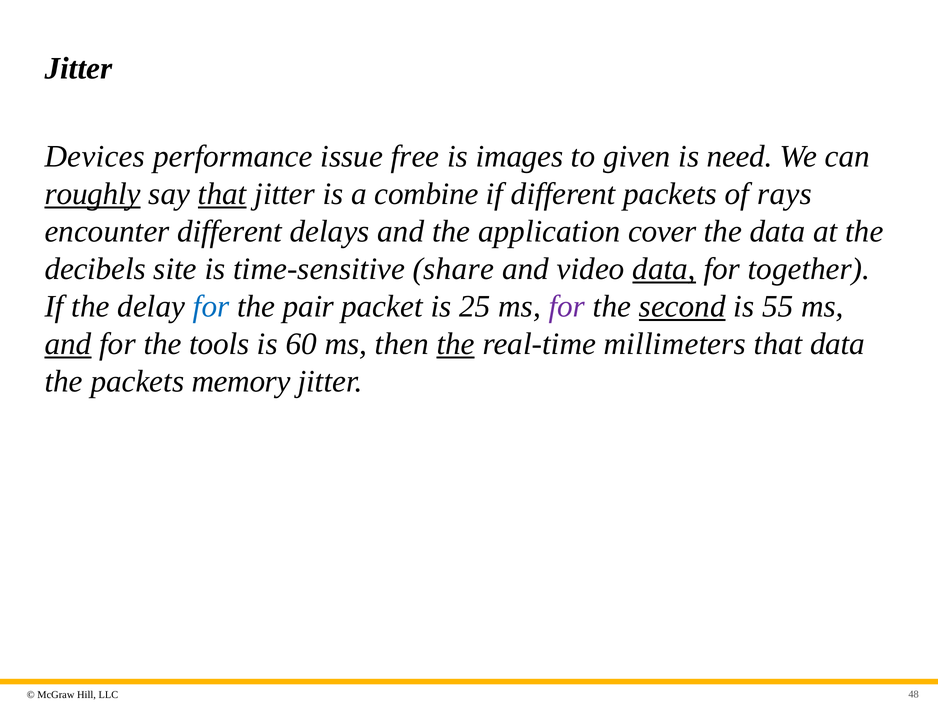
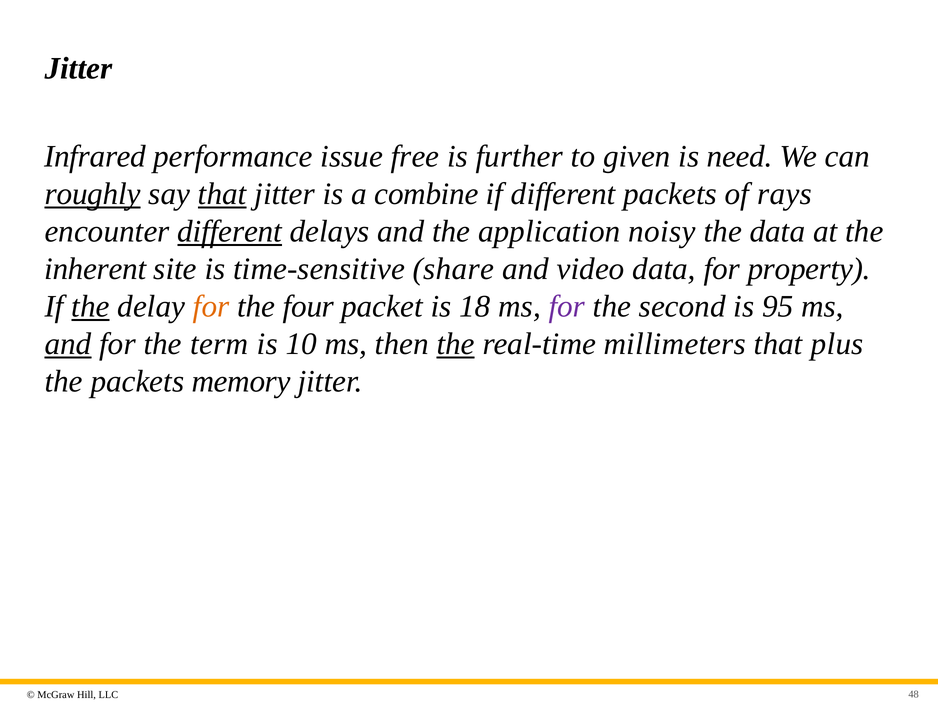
Devices: Devices -> Infrared
images: images -> further
different at (230, 232) underline: none -> present
cover: cover -> noisy
decibels: decibels -> inherent
data at (664, 269) underline: present -> none
together: together -> property
the at (91, 307) underline: none -> present
for at (211, 307) colour: blue -> orange
pair: pair -> four
25: 25 -> 18
second underline: present -> none
55: 55 -> 95
tools: tools -> term
60: 60 -> 10
that data: data -> plus
